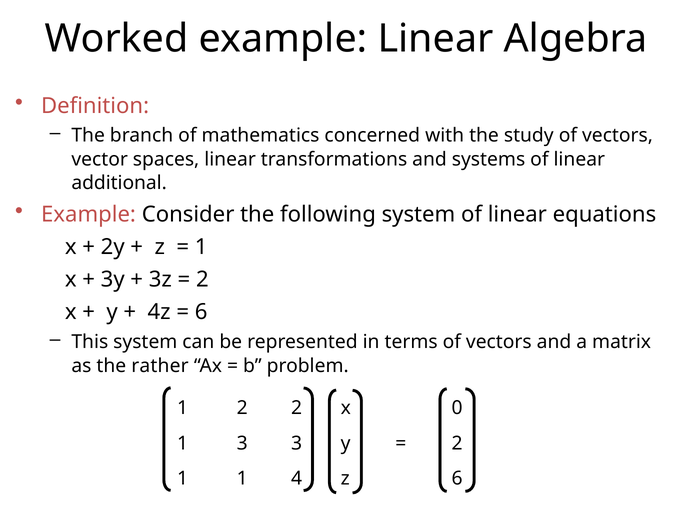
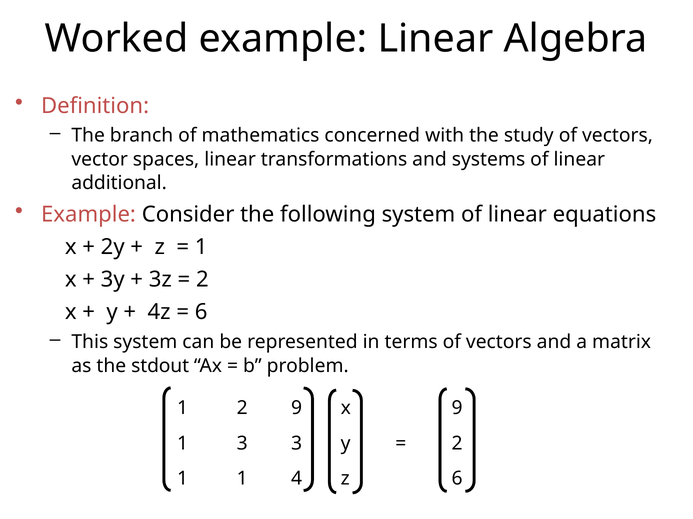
rather: rather -> stdout
2 2: 2 -> 9
x 0: 0 -> 9
